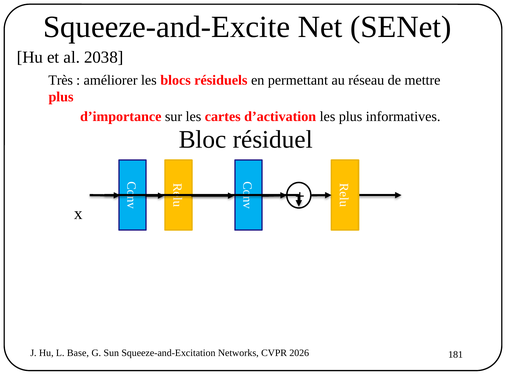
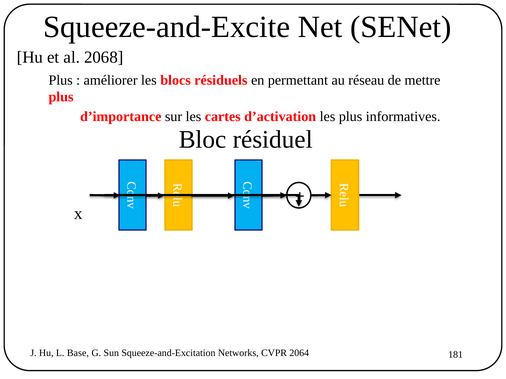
2038: 2038 -> 2068
Très at (61, 80): Très -> Plus
2026: 2026 -> 2064
